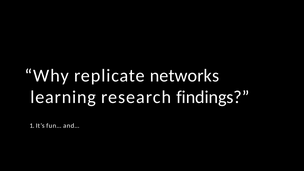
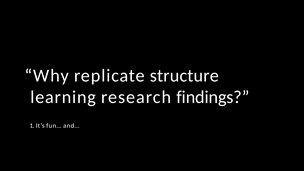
networks: networks -> structure
